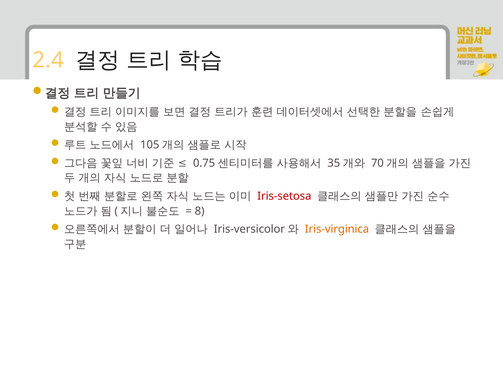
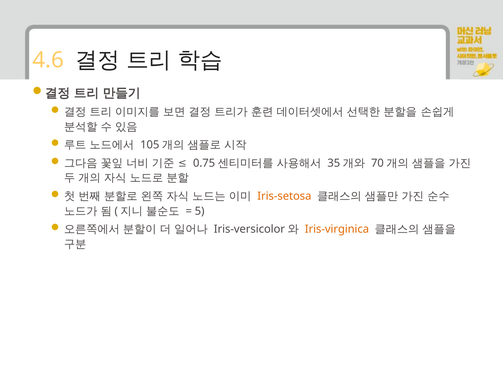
2.4: 2.4 -> 4.6
Iris-setosa colour: red -> orange
8: 8 -> 5
